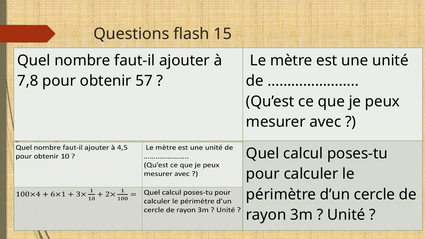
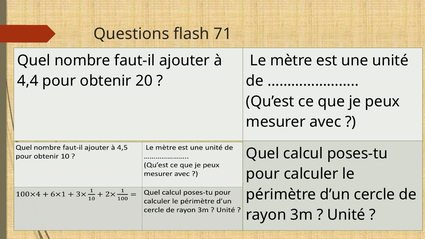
15: 15 -> 71
7,8: 7,8 -> 4,4
57: 57 -> 20
